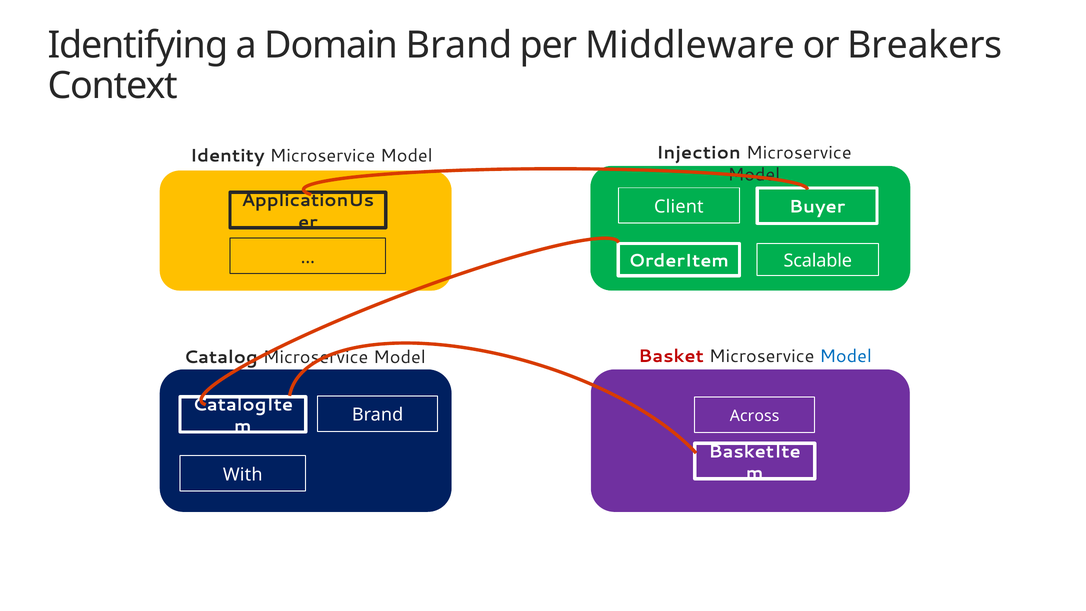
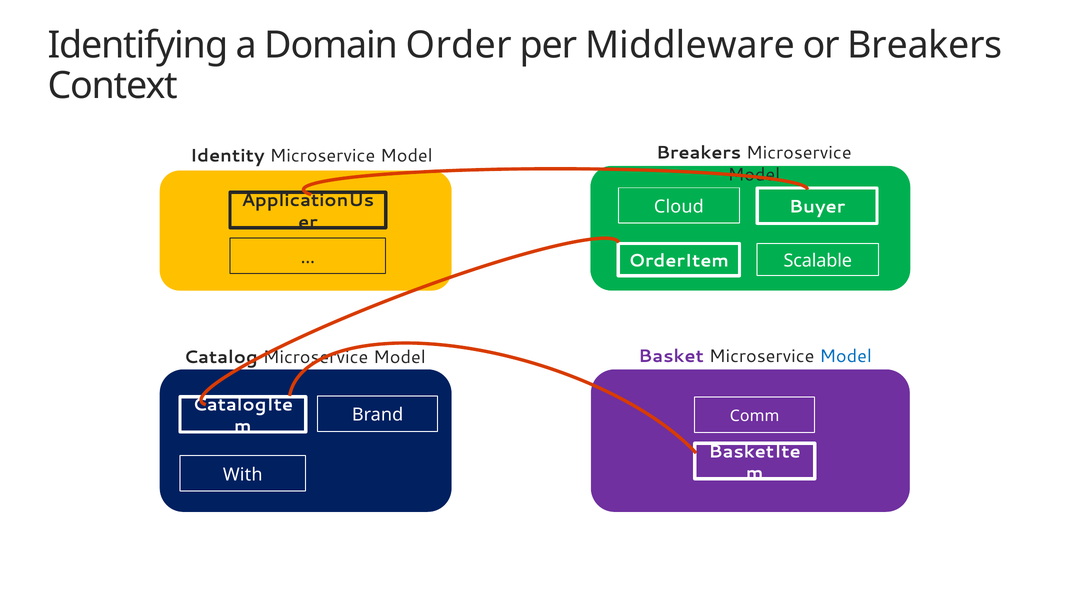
Domain Brand: Brand -> Order
Injection at (699, 153): Injection -> Breakers
Client: Client -> Cloud
Basket colour: red -> purple
Across: Across -> Comm
